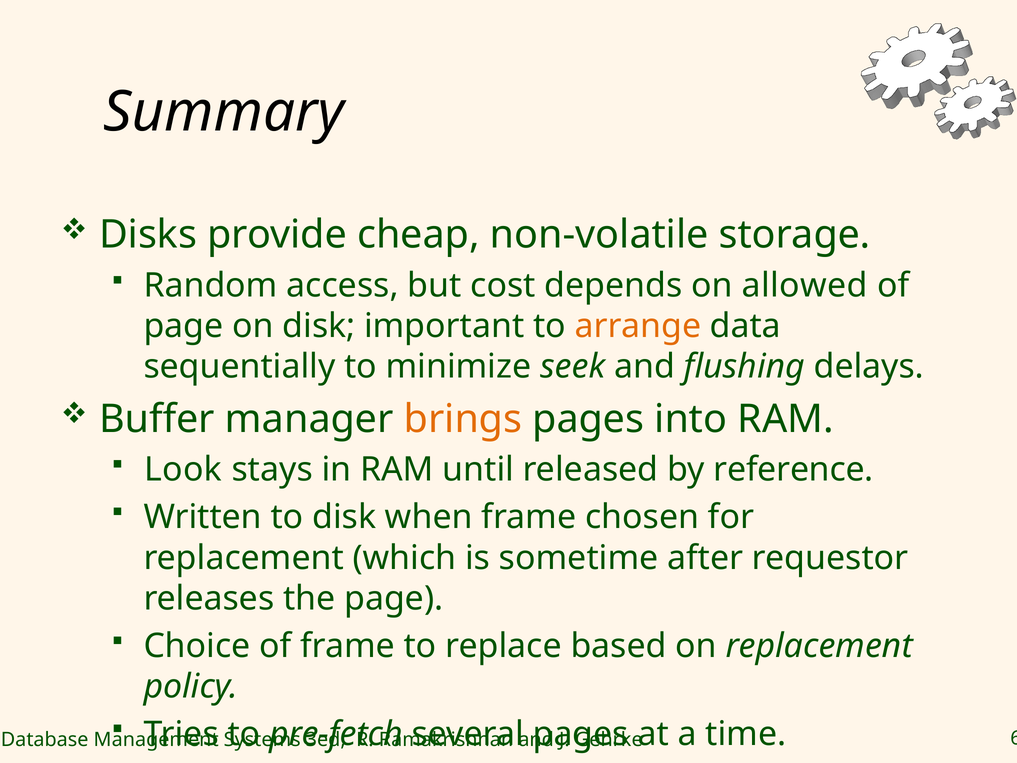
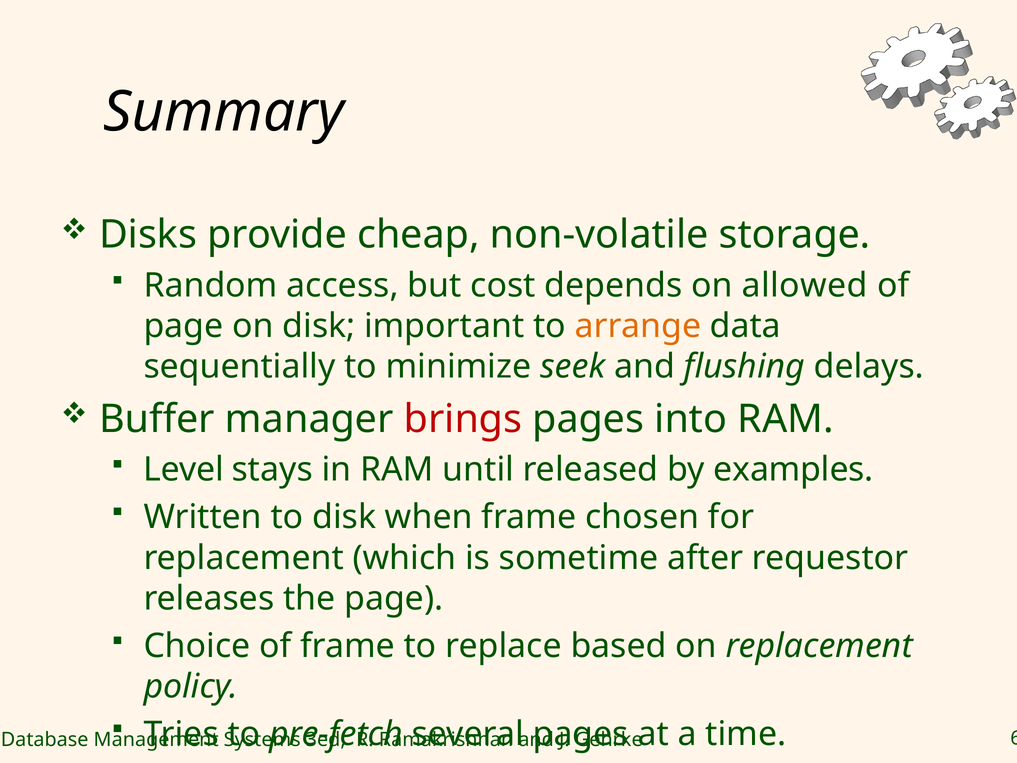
brings colour: orange -> red
Look: Look -> Level
reference: reference -> examples
